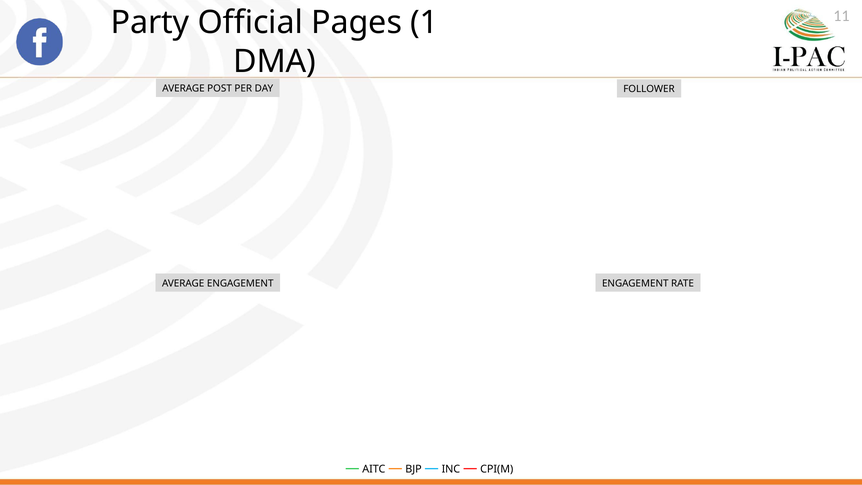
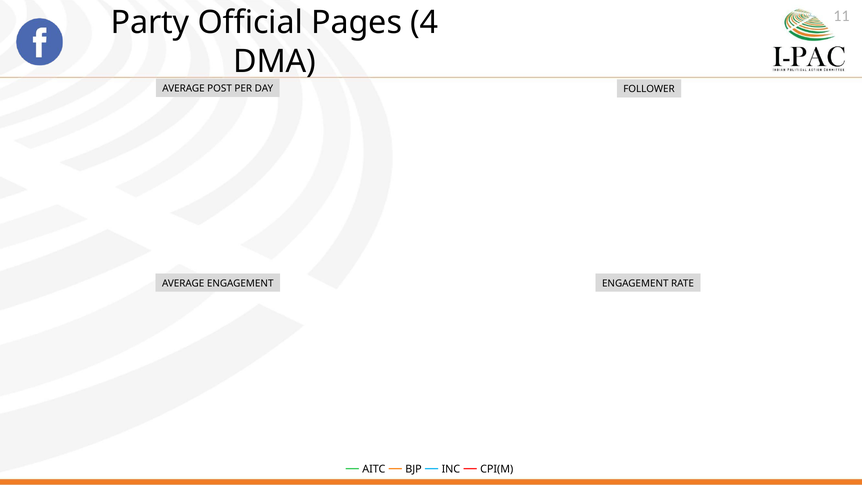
1: 1 -> 4
